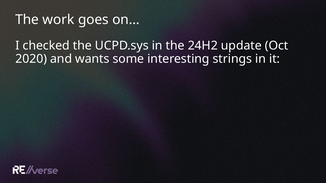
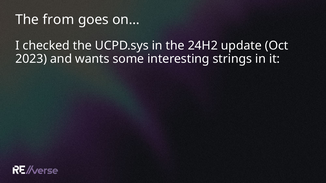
work: work -> from
2020: 2020 -> 2023
